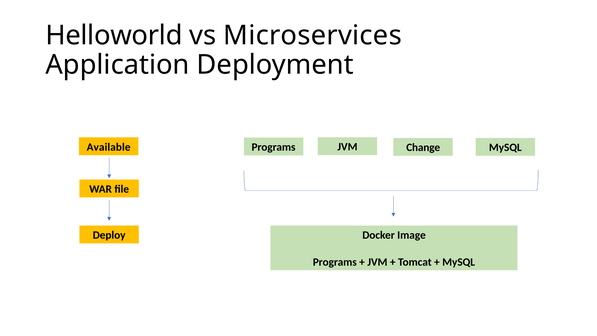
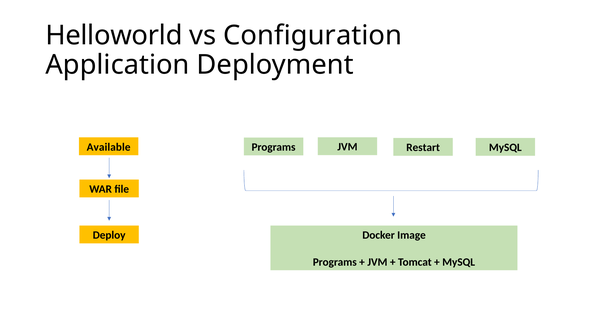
Microservices: Microservices -> Configuration
Change: Change -> Restart
